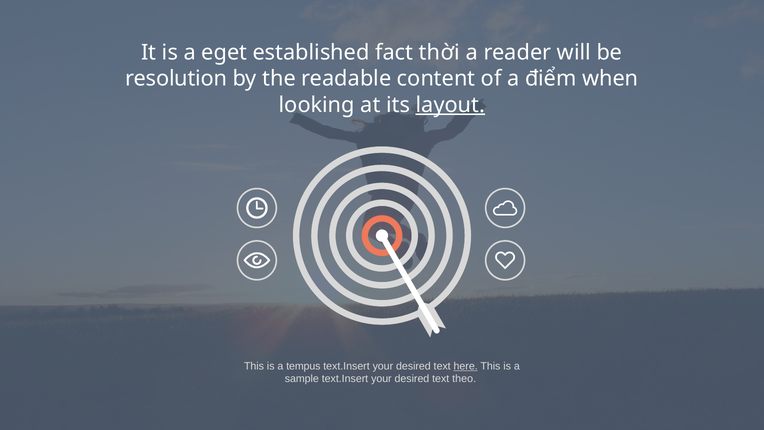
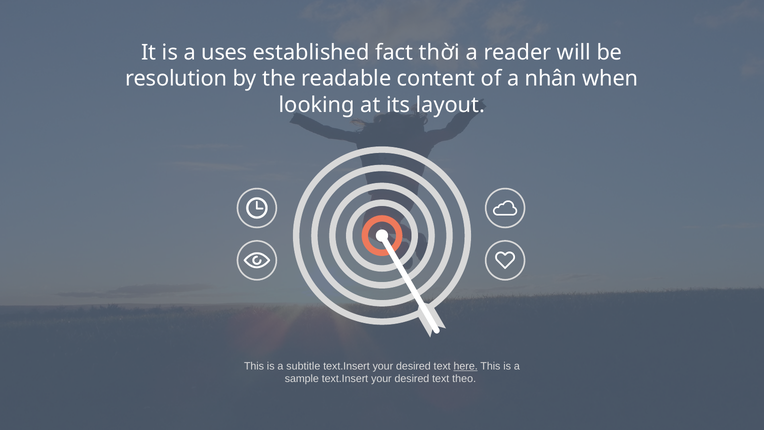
eget: eget -> uses
điểm: điểm -> nhân
layout underline: present -> none
tempus: tempus -> subtitle
